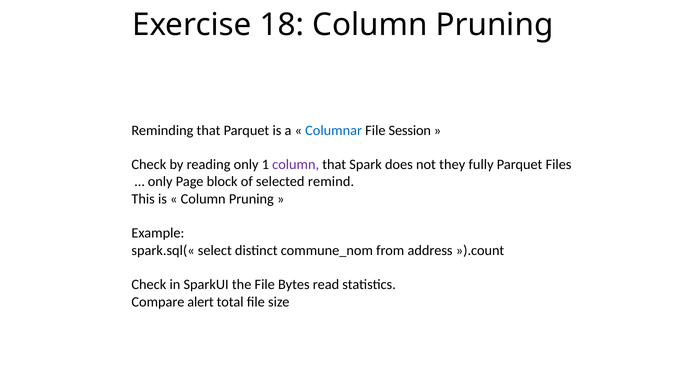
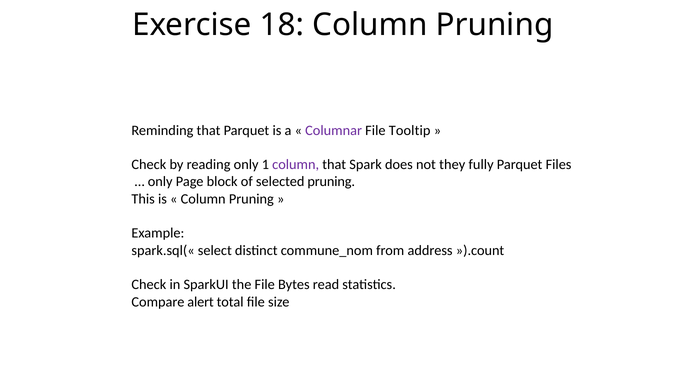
Columnar colour: blue -> purple
Session: Session -> Tooltip
selected remind: remind -> pruning
